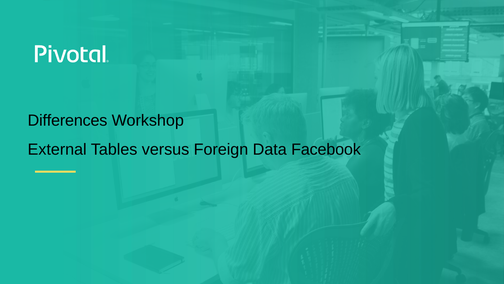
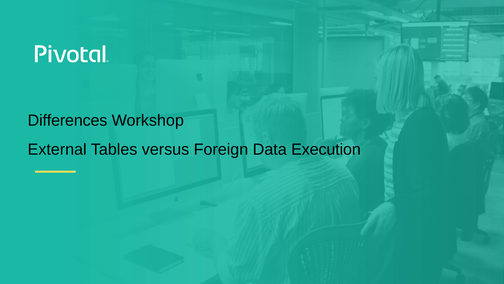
Facebook: Facebook -> Execution
